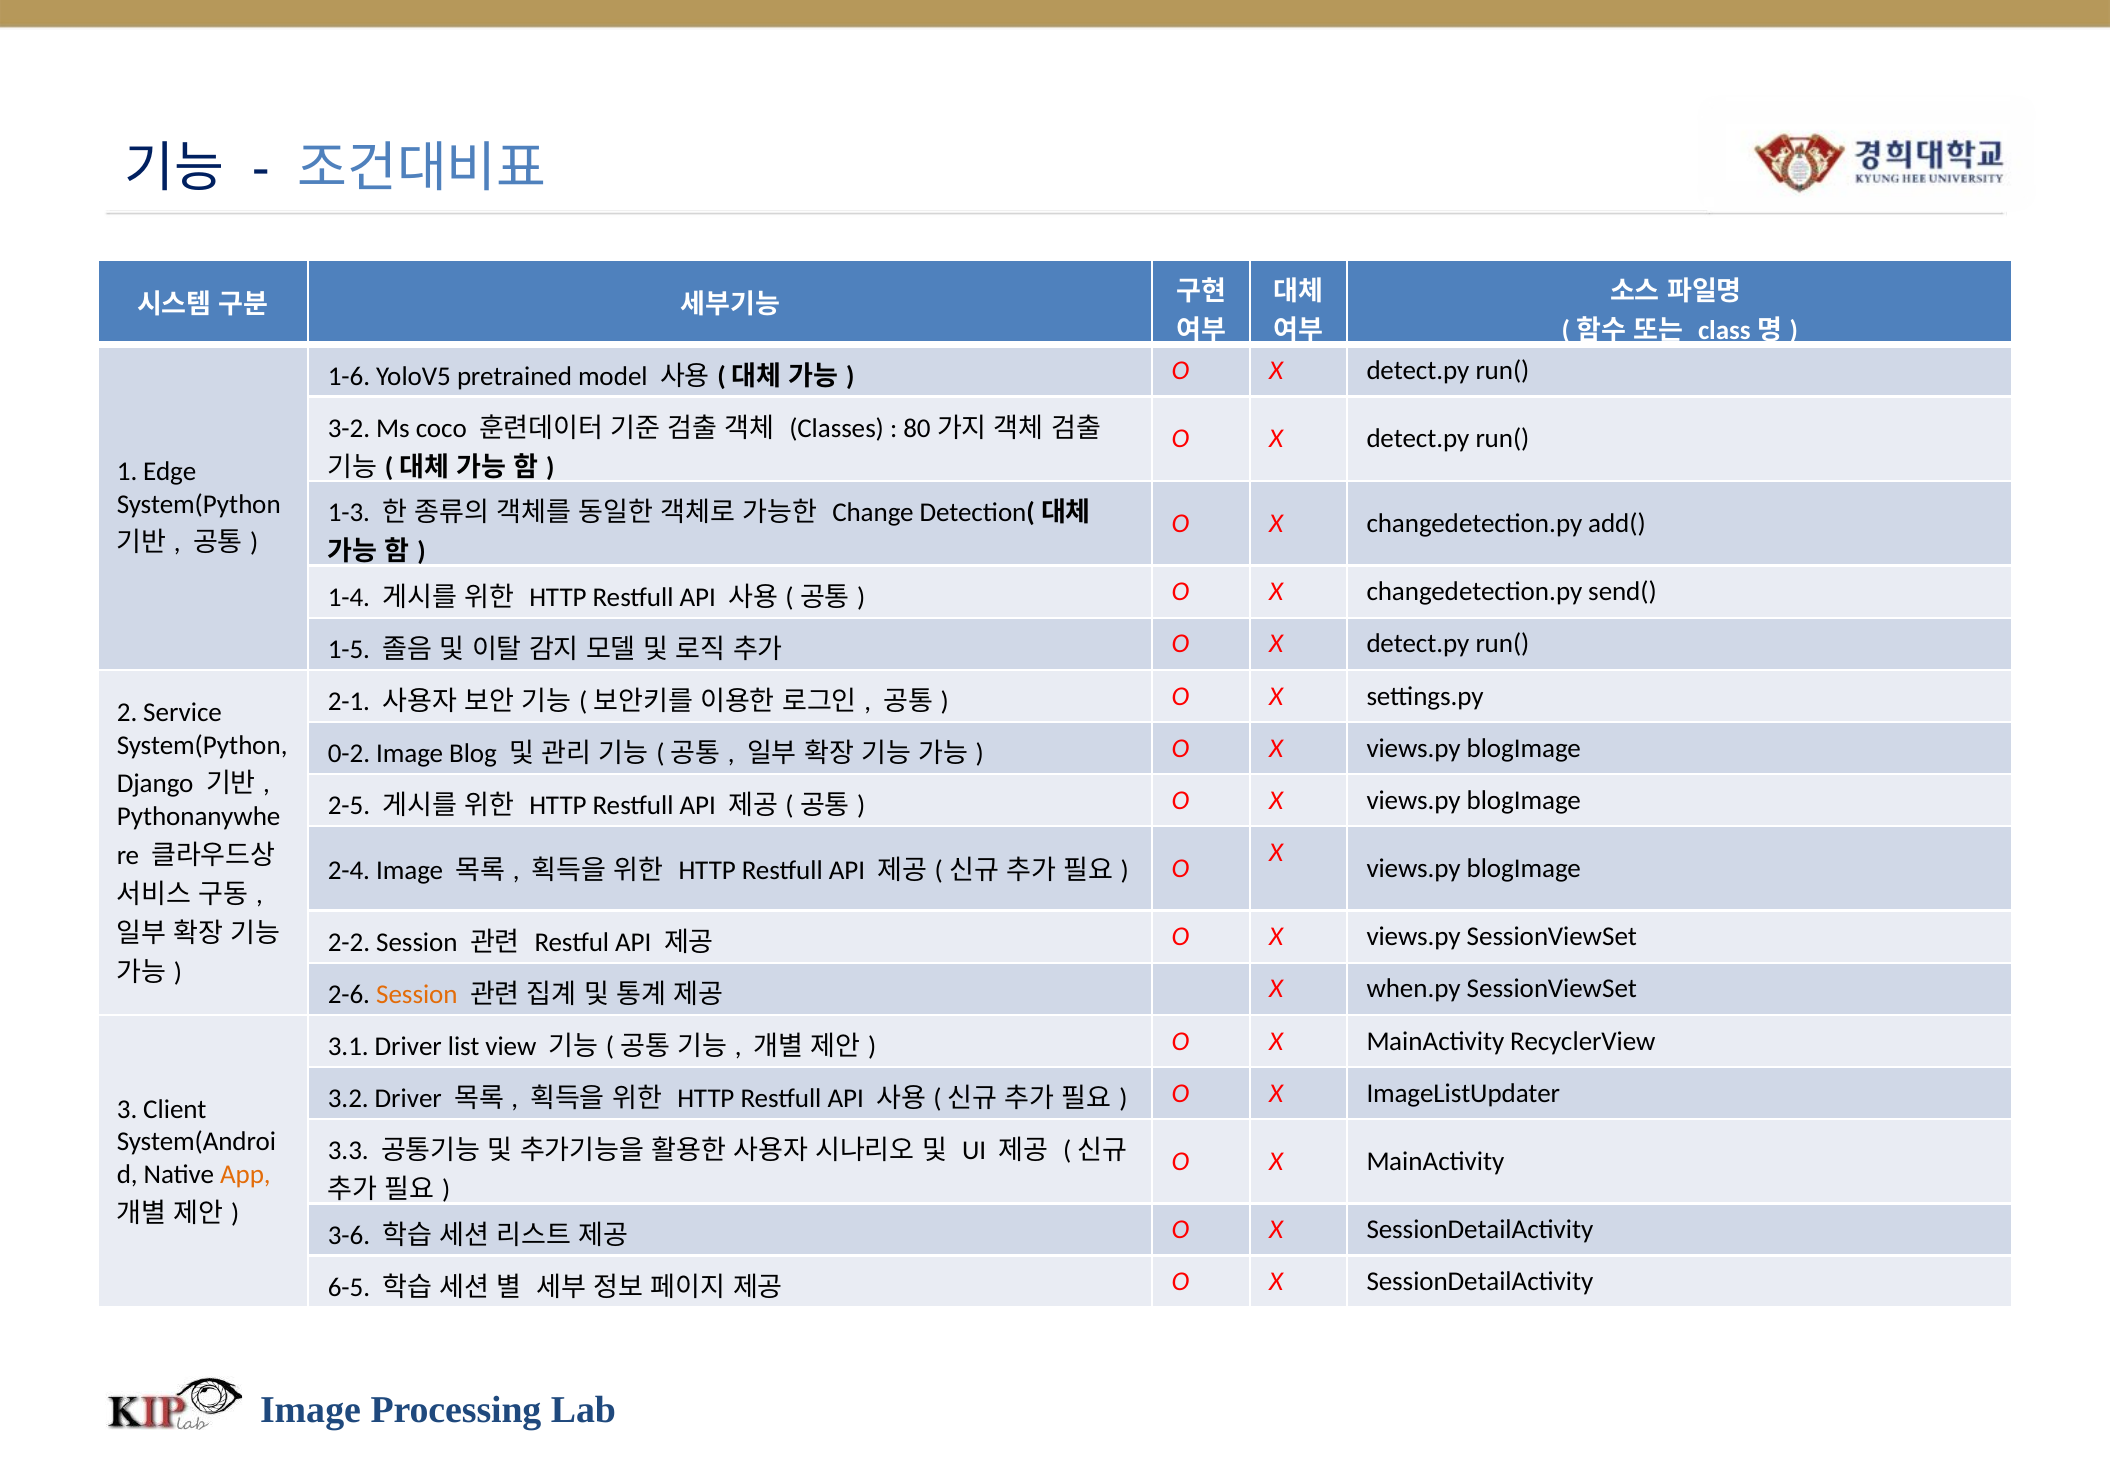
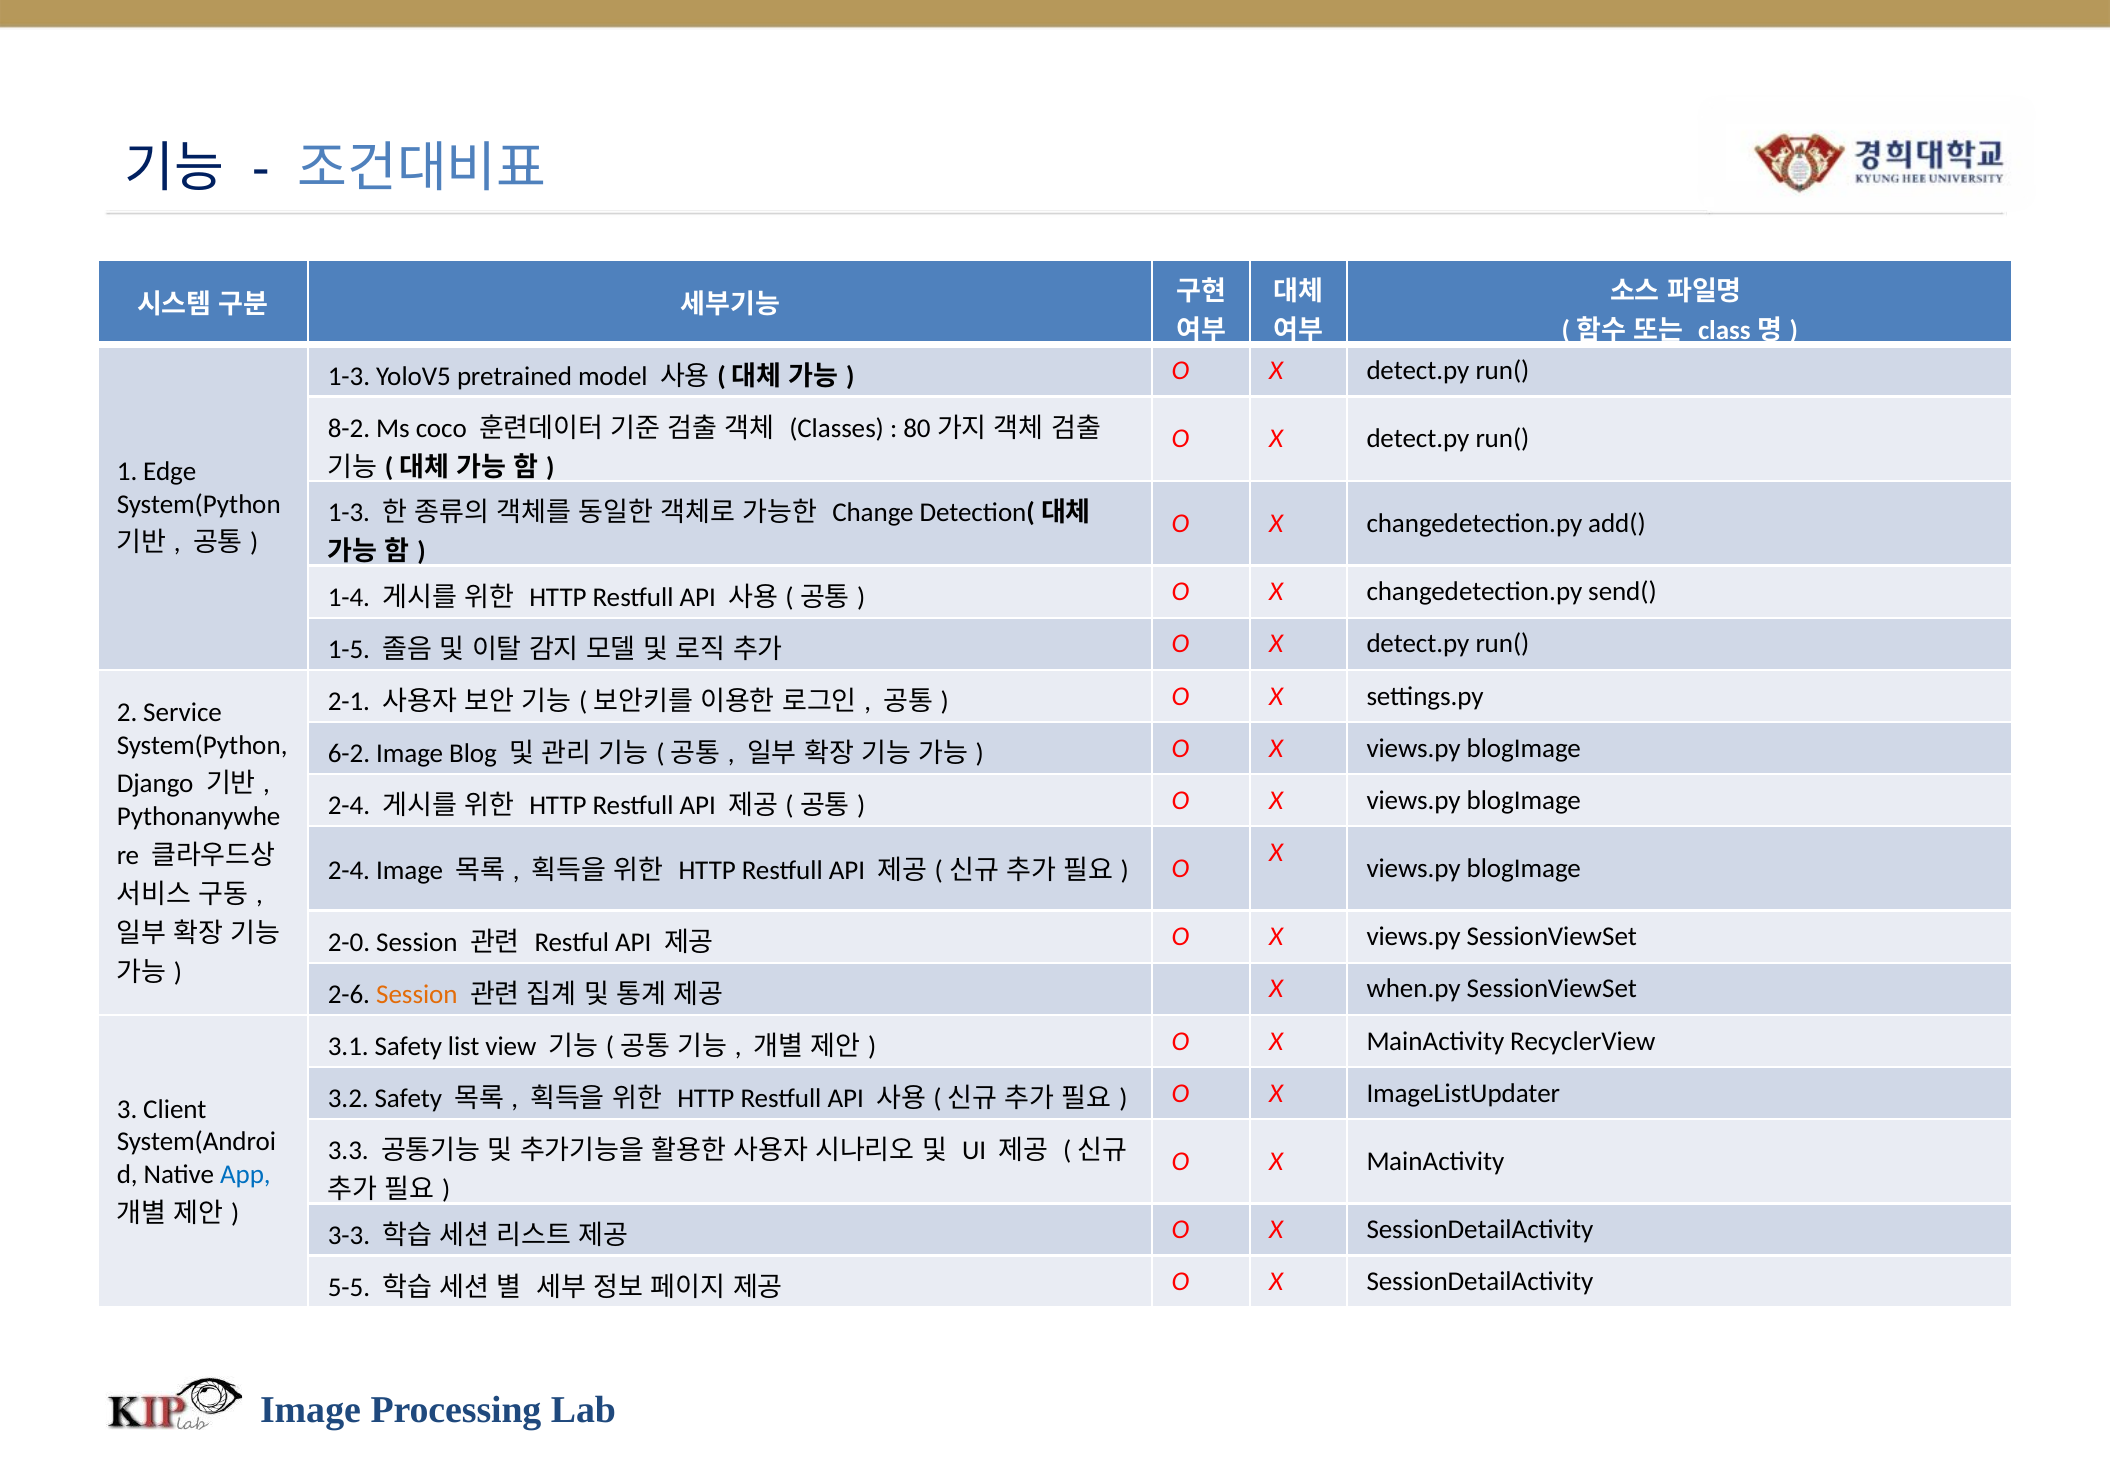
1-6 at (349, 376): 1-6 -> 1-3
3-2: 3-2 -> 8-2
0-2: 0-2 -> 6-2
2-5 at (349, 806): 2-5 -> 2-4
2-2: 2-2 -> 2-0
3.1 Driver: Driver -> Safety
3.2 Driver: Driver -> Safety
App colour: orange -> blue
3-6: 3-6 -> 3-3
6-5: 6-5 -> 5-5
